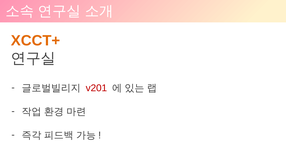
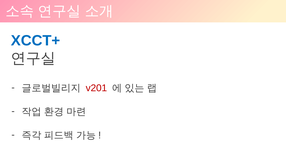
XCCT+ colour: orange -> blue
